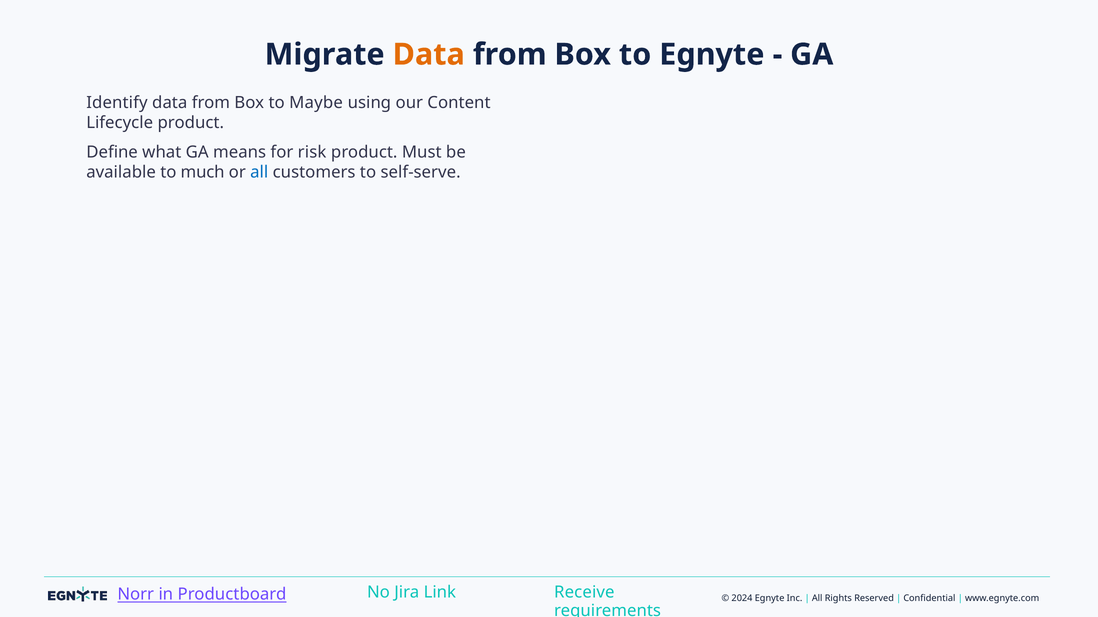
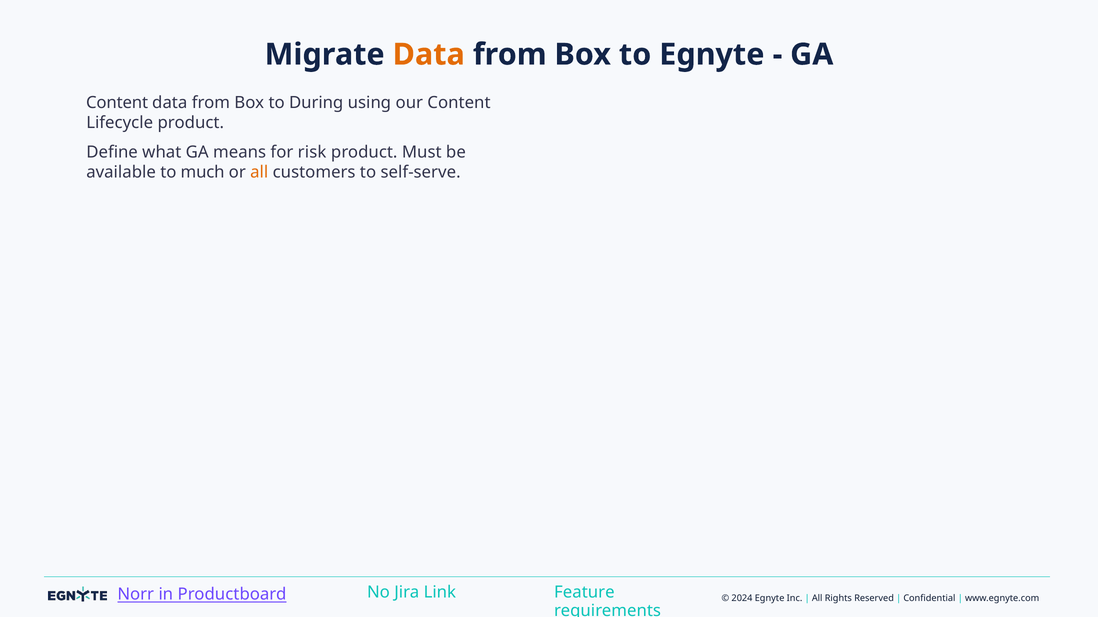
Identify at (117, 103): Identify -> Content
Maybe: Maybe -> During
all at (259, 172) colour: blue -> orange
Receive: Receive -> Feature
